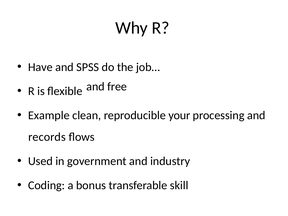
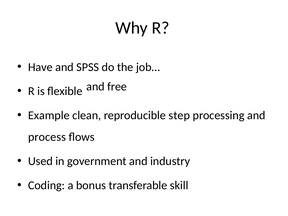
your: your -> step
records: records -> process
